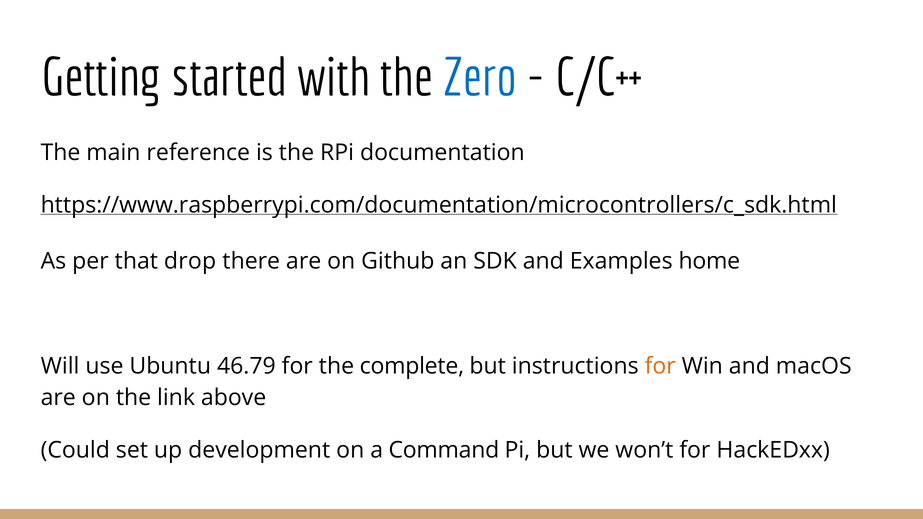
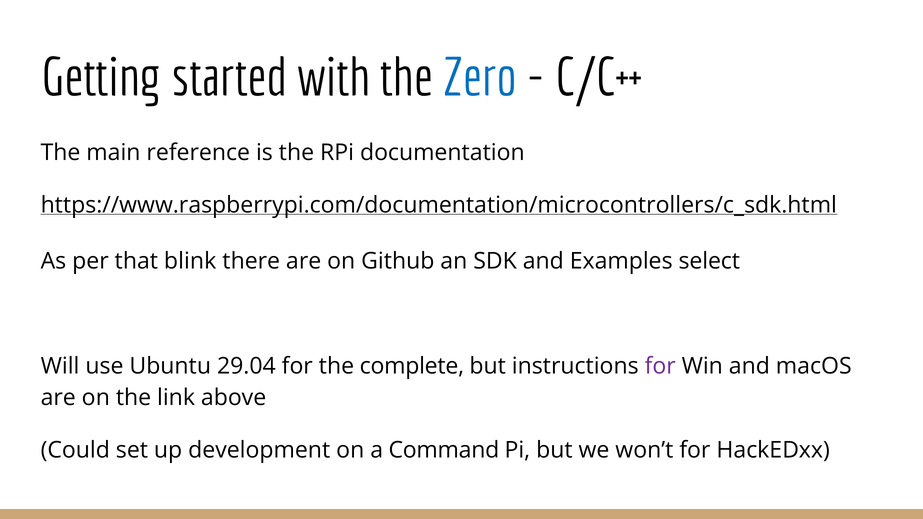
drop: drop -> blink
home: home -> select
46.79: 46.79 -> 29.04
for at (660, 366) colour: orange -> purple
